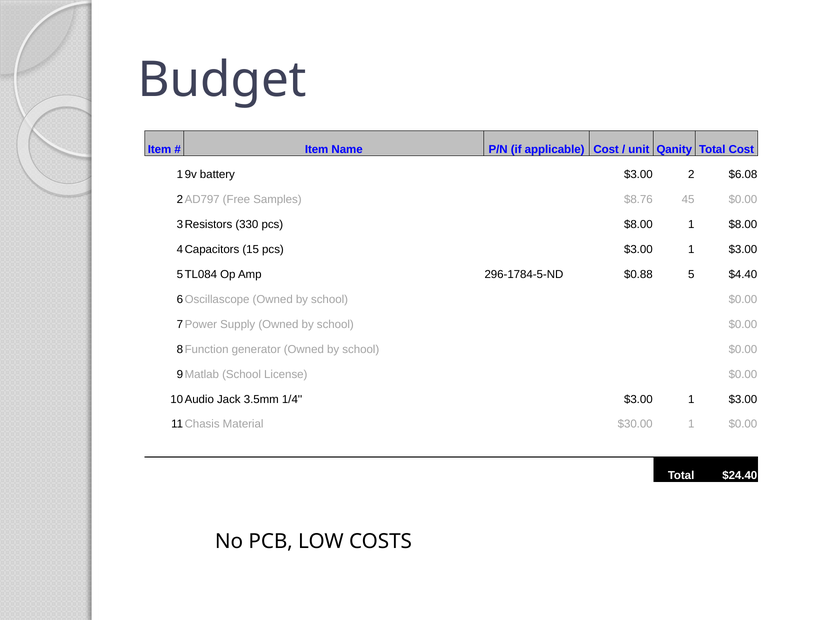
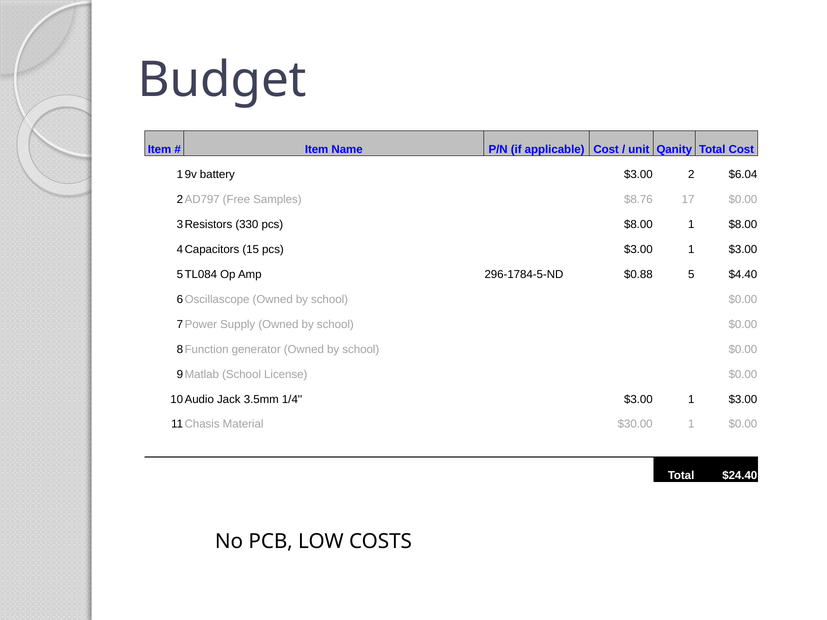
$6.08: $6.08 -> $6.04
45: 45 -> 17
